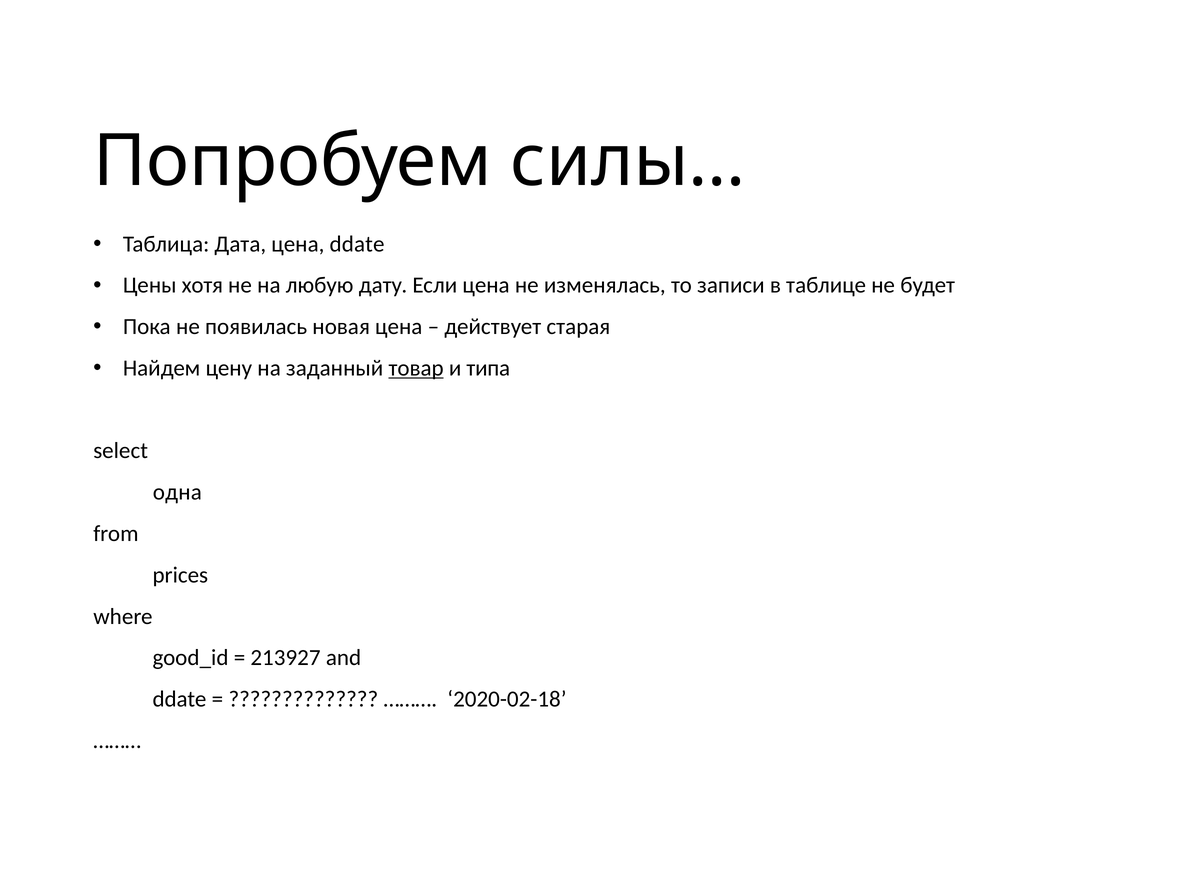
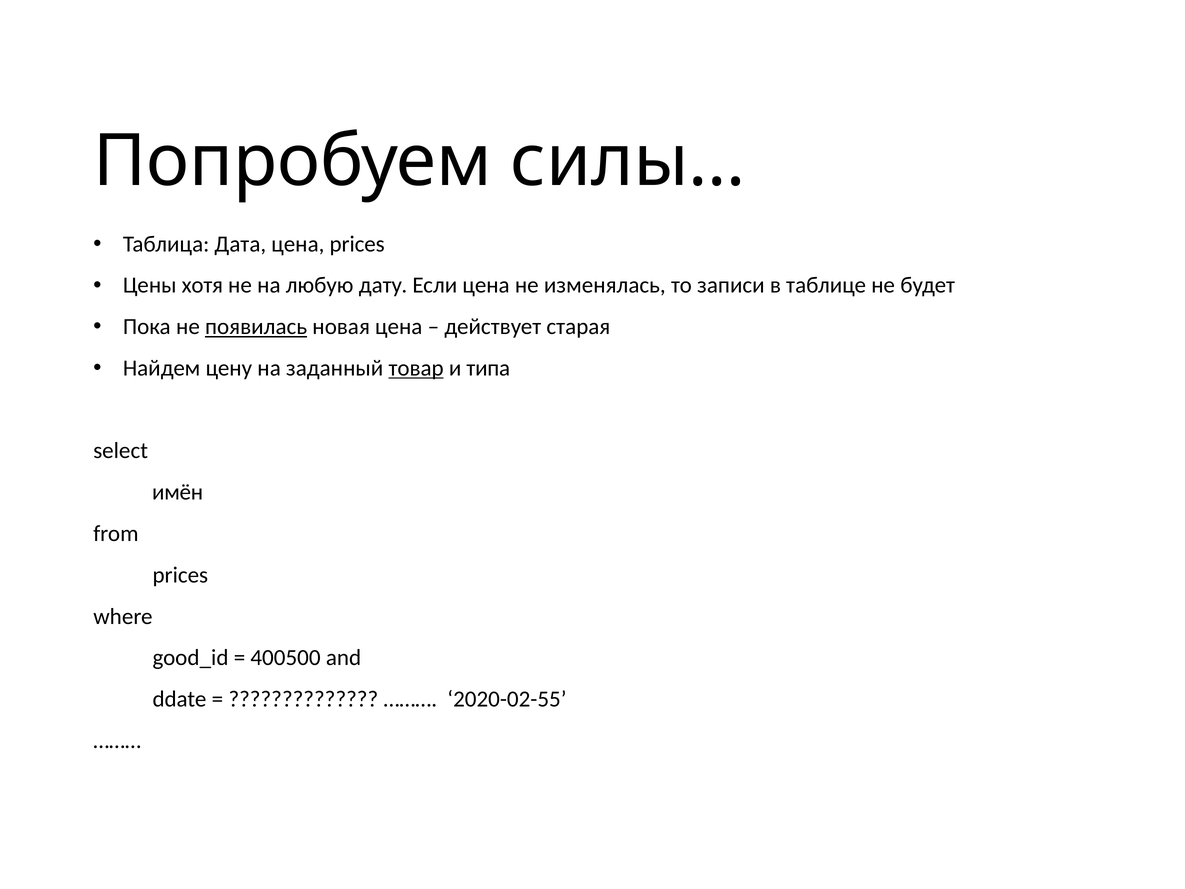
цена ddate: ddate -> prices
появилась underline: none -> present
одна: одна -> имён
213927: 213927 -> 400500
2020-02-18: 2020-02-18 -> 2020-02-55
